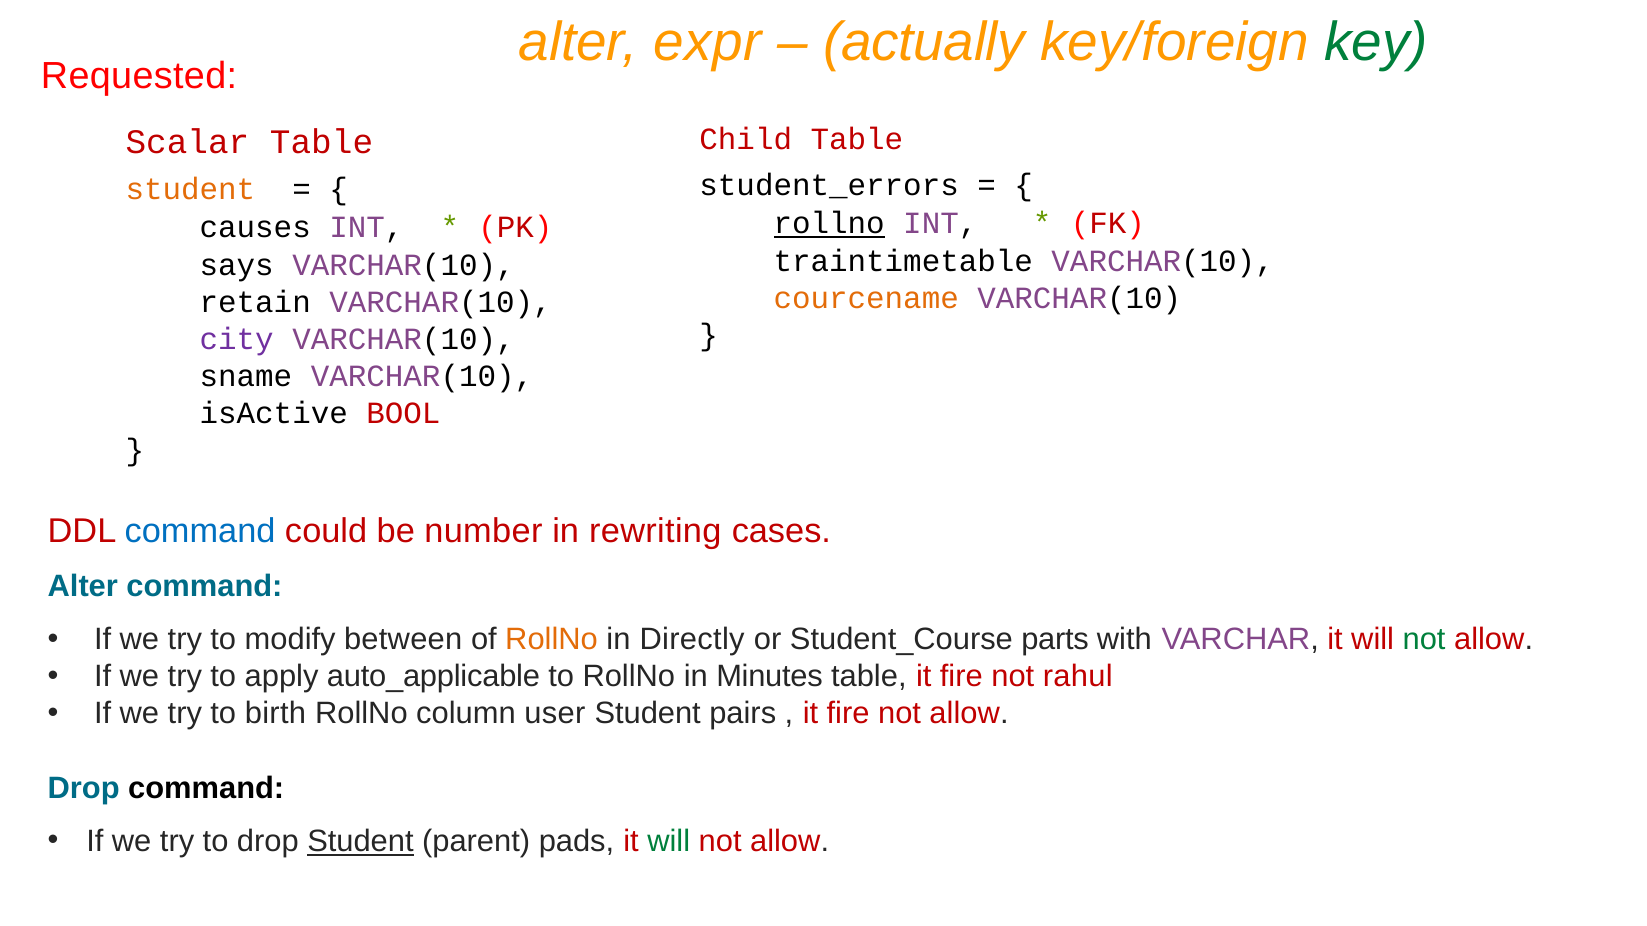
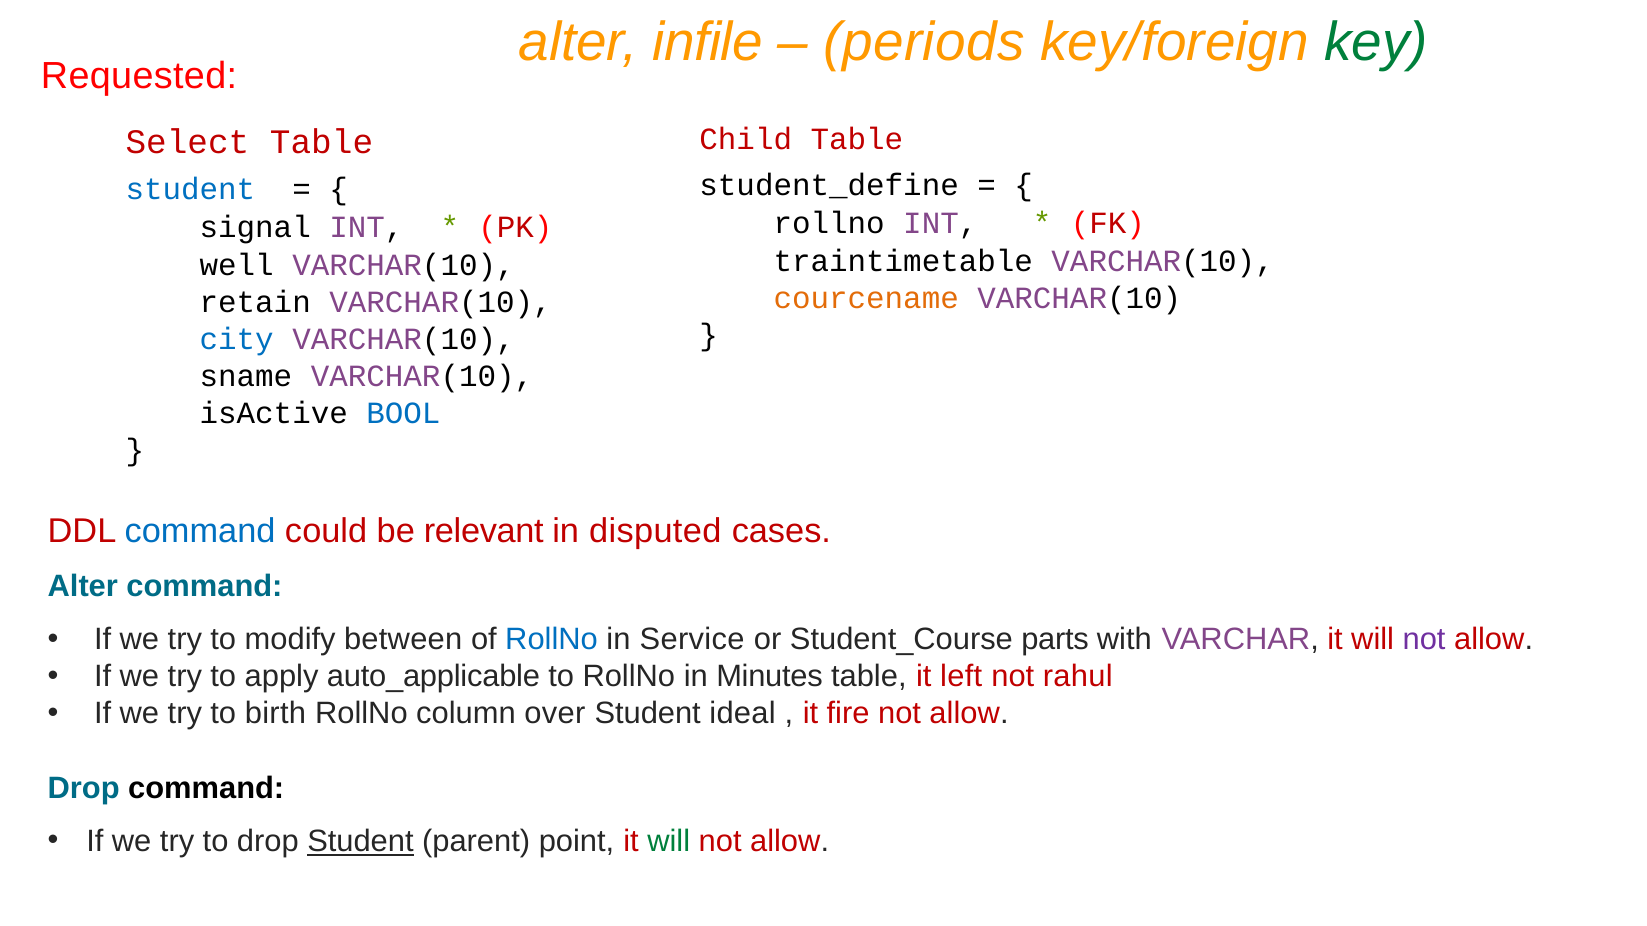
expr: expr -> infile
actually: actually -> periods
Scalar: Scalar -> Select
student_errors: student_errors -> student_define
student at (190, 189) colour: orange -> blue
rollno at (829, 224) underline: present -> none
causes: causes -> signal
says: says -> well
city colour: purple -> blue
BOOL colour: red -> blue
number: number -> relevant
rewriting: rewriting -> disputed
RollNo at (552, 640) colour: orange -> blue
Directly: Directly -> Service
not at (1424, 640) colour: green -> purple
table it fire: fire -> left
user: user -> over
pairs: pairs -> ideal
pads: pads -> point
